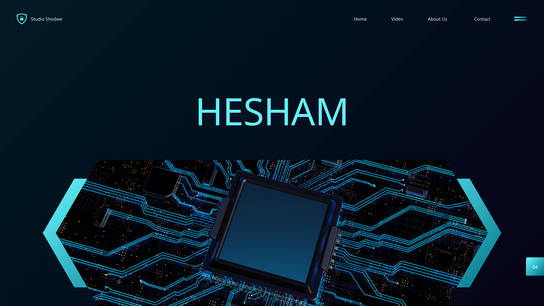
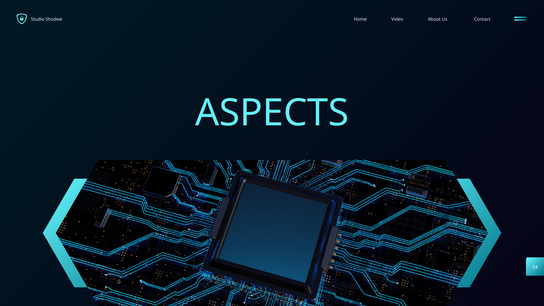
HESHAM: HESHAM -> ASPECTS
